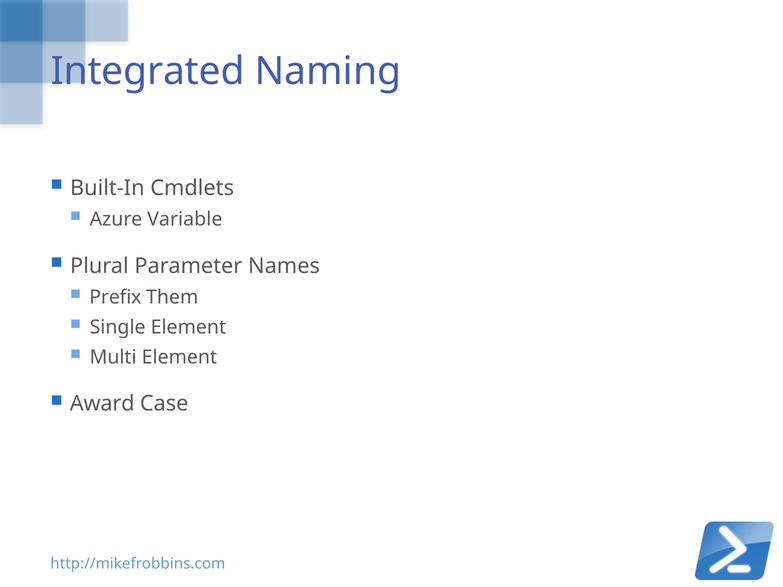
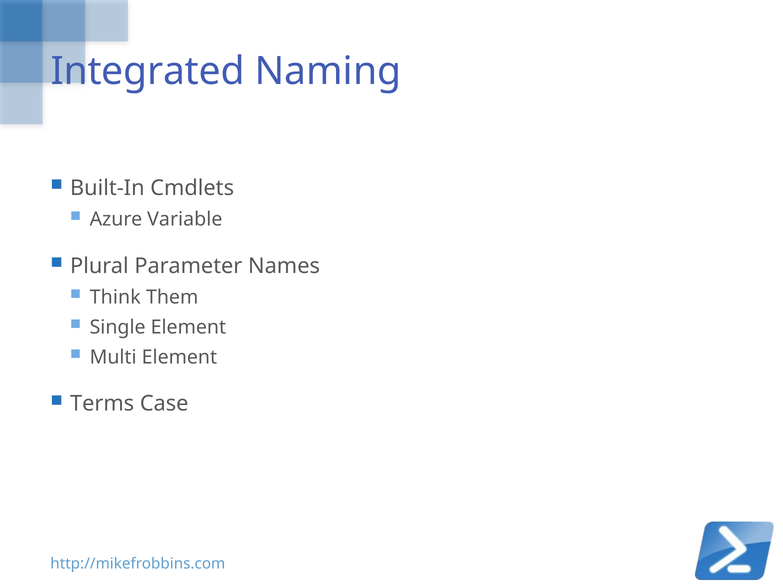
Prefix: Prefix -> Think
Award: Award -> Terms
